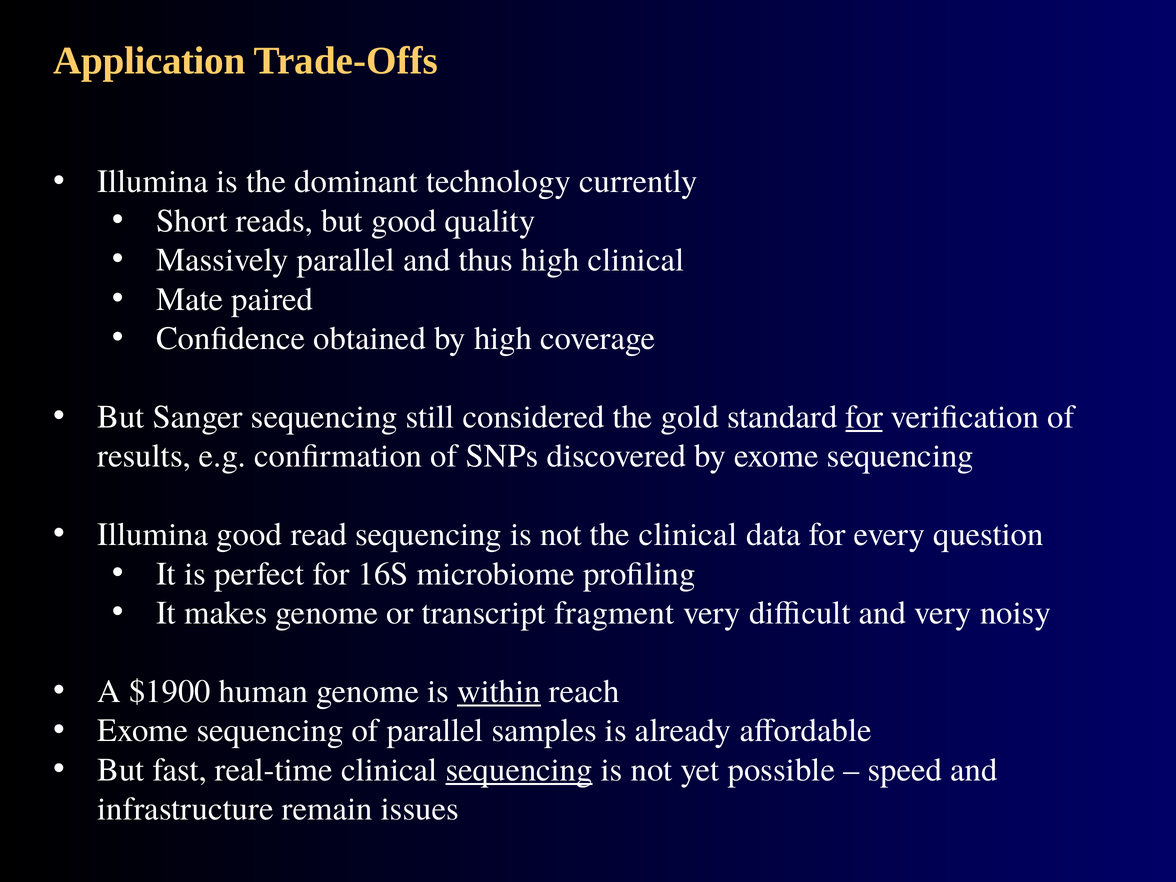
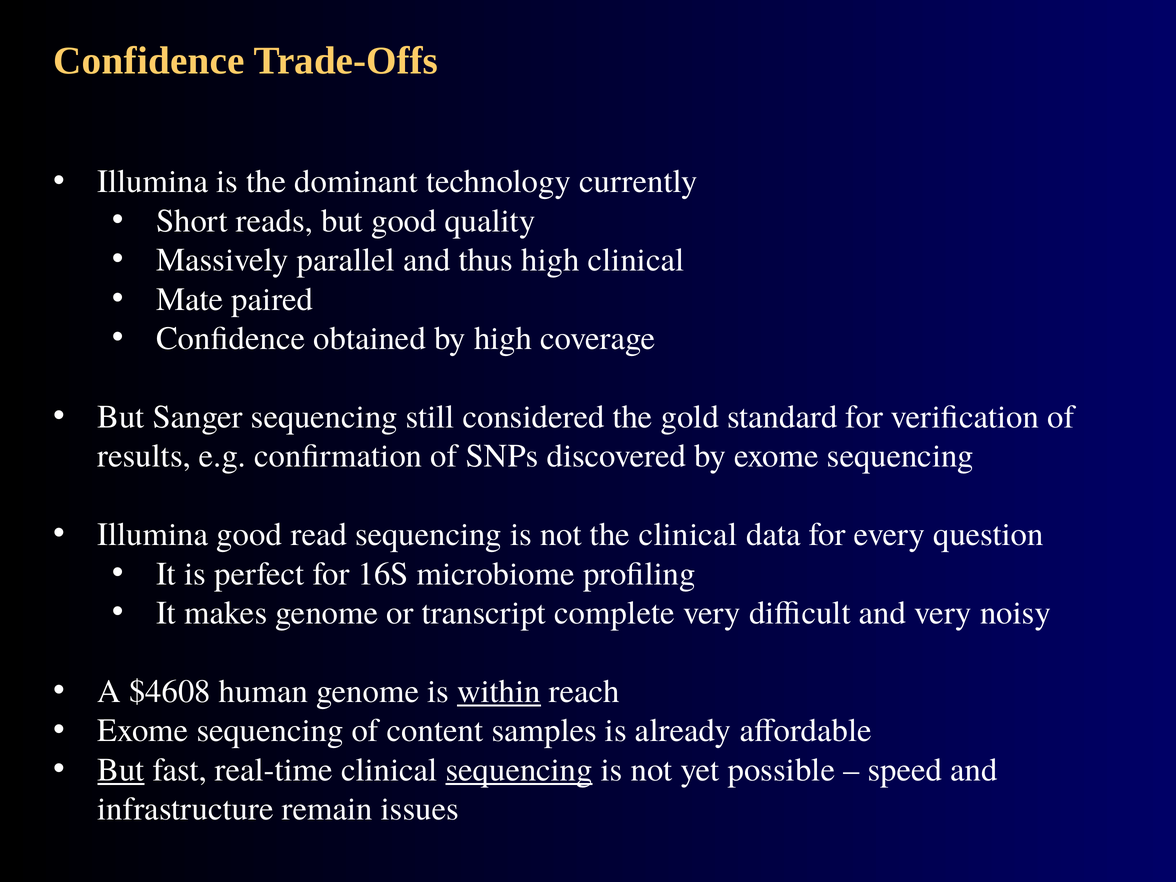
Application at (149, 61): Application -> Confidence
for at (864, 417) underline: present -> none
fragment: fragment -> complete
$1900: $1900 -> $4608
of parallel: parallel -> content
But at (121, 770) underline: none -> present
